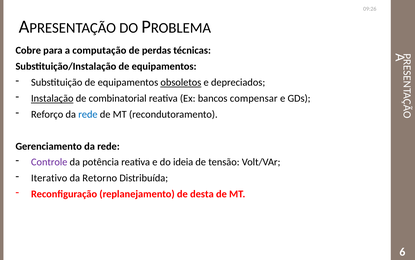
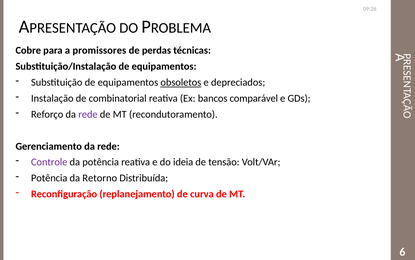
computação: computação -> promissores
Instalação underline: present -> none
compensar: compensar -> comparável
rede at (88, 114) colour: blue -> purple
Iterativo at (49, 178): Iterativo -> Potência
desta: desta -> curva
